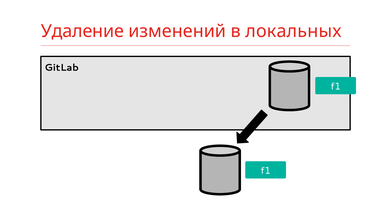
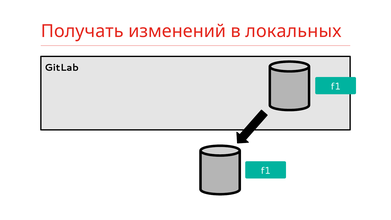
Удаление: Удаление -> Получать
